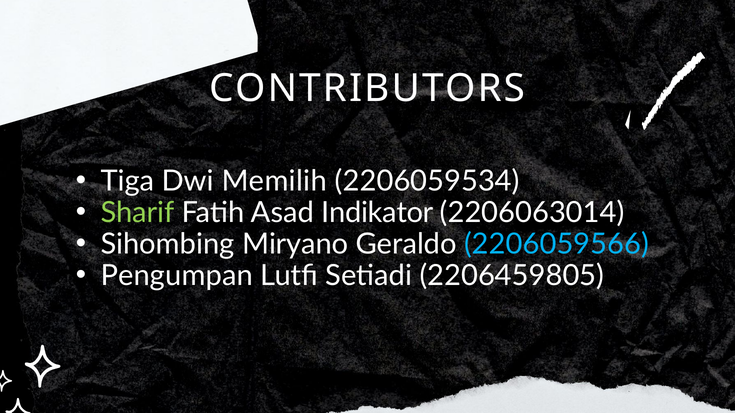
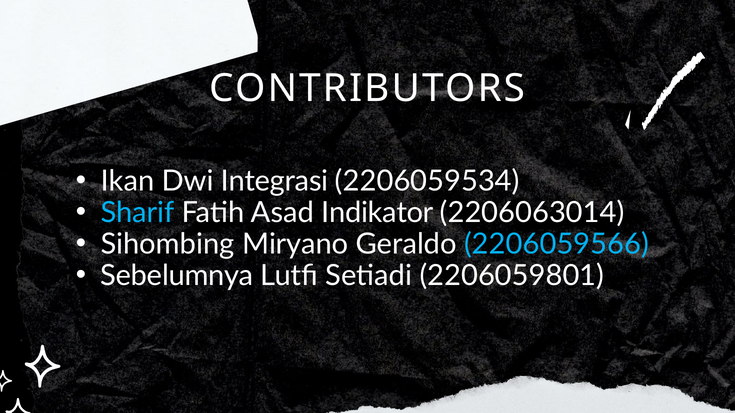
Tiga: Tiga -> Ikan
Memilih: Memilih -> Integrasi
Sharif colour: light green -> light blue
Pengumpan: Pengumpan -> Sebelumnya
2206459805: 2206459805 -> 2206059801
